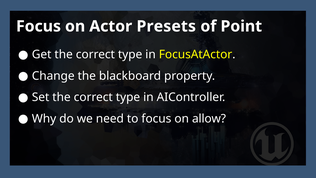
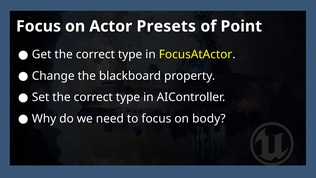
allow: allow -> body
